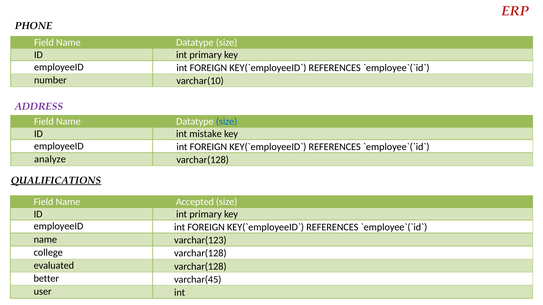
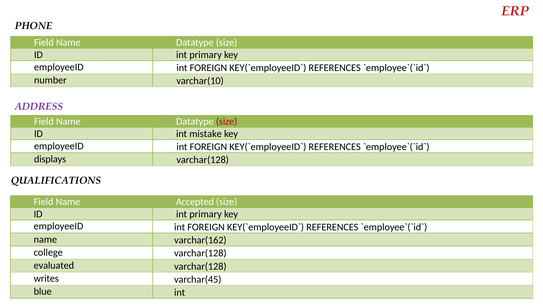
size at (227, 122) colour: blue -> red
analyze: analyze -> displays
QUALIFICATIONS underline: present -> none
varchar(123: varchar(123 -> varchar(162
better: better -> writes
user: user -> blue
